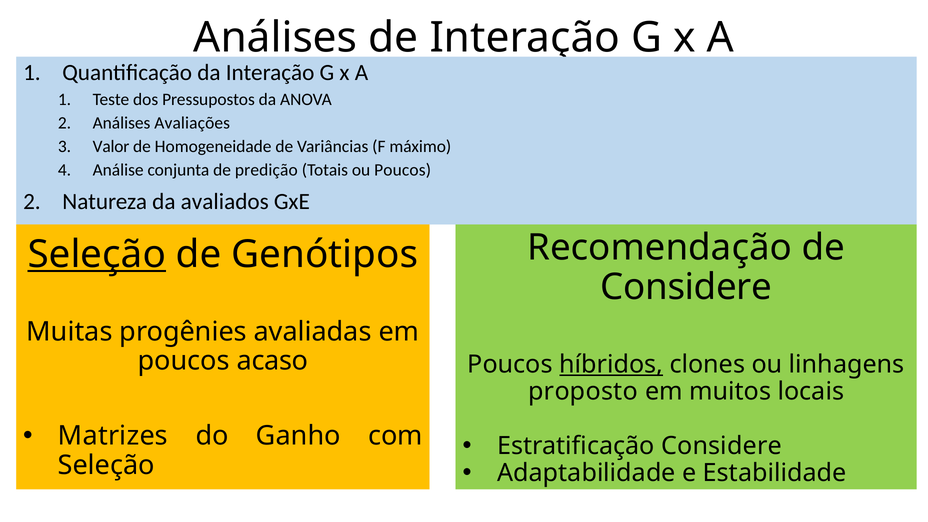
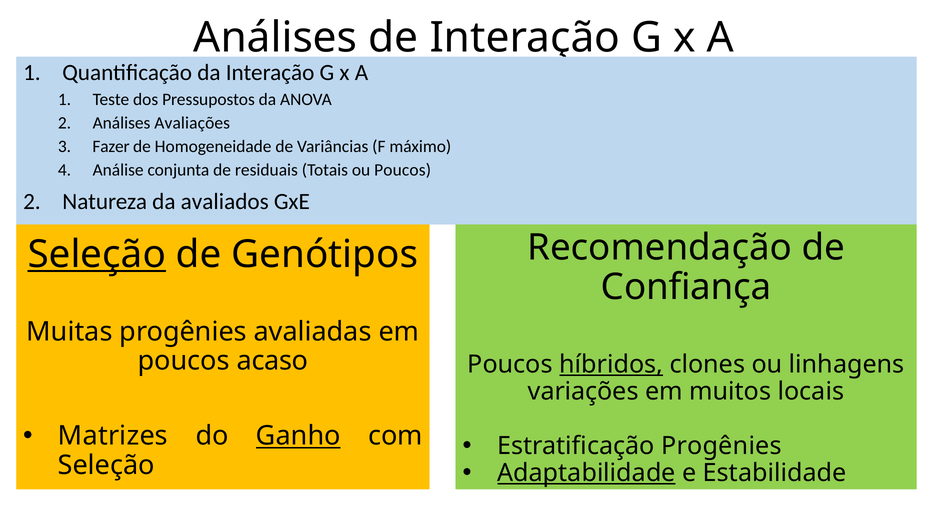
Valor: Valor -> Fazer
predição: predição -> residuais
Considere at (686, 287): Considere -> Confiança
proposto: proposto -> variações
Ganho underline: none -> present
Estratificação Considere: Considere -> Progênies
Adaptabilidade underline: none -> present
